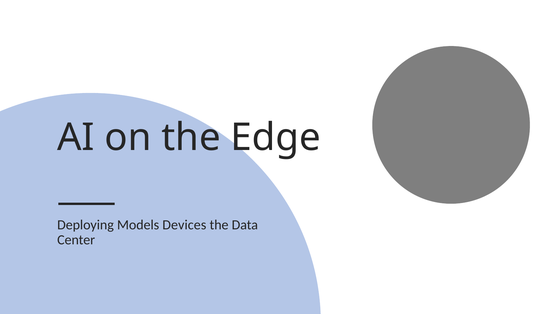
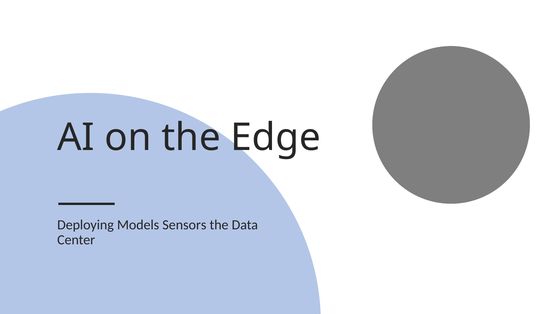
Devices: Devices -> Sensors
